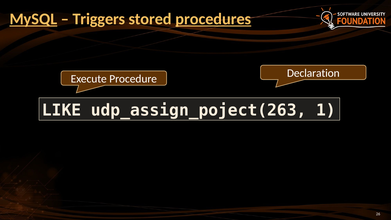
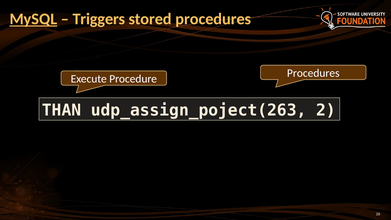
procedures at (213, 19) underline: present -> none
Procedure Declaration: Declaration -> Procedures
LIKE: LIKE -> THAN
1: 1 -> 2
